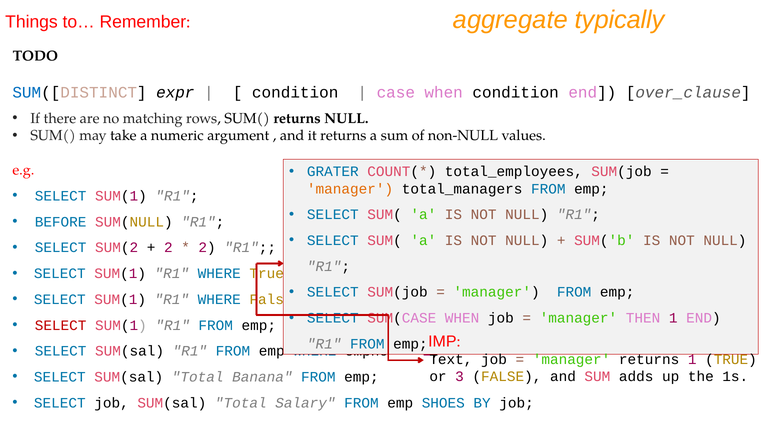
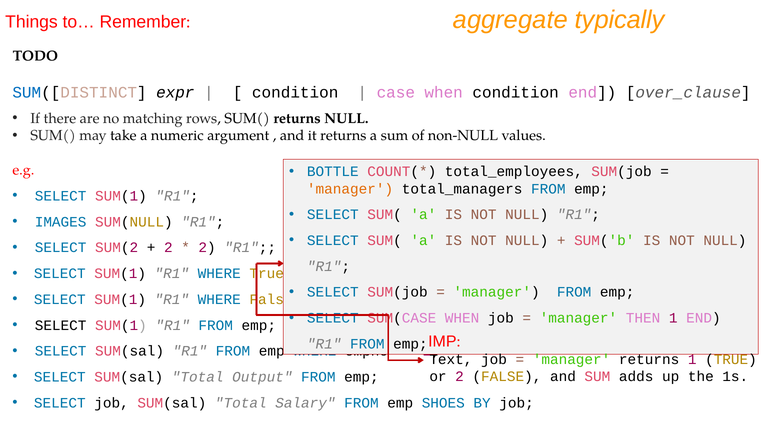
GRATER: GRATER -> BOTTLE
BEFORE: BEFORE -> IMAGES
SELECT at (61, 325) colour: red -> black
Banana: Banana -> Output
or 3: 3 -> 2
